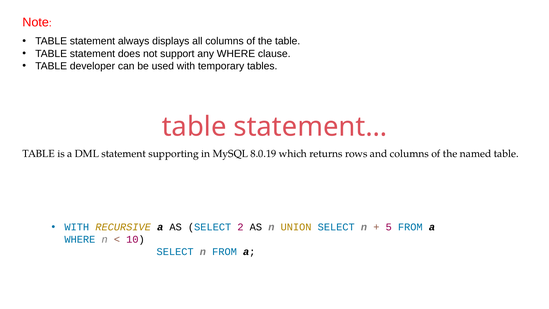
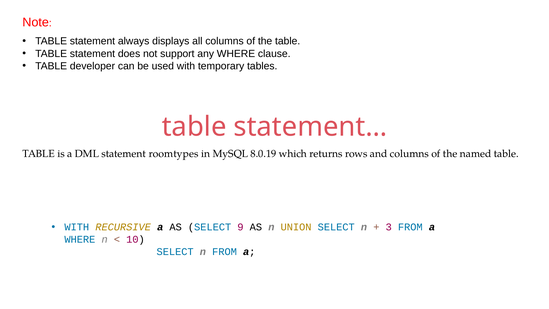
supporting: supporting -> roomtypes
2: 2 -> 9
5: 5 -> 3
